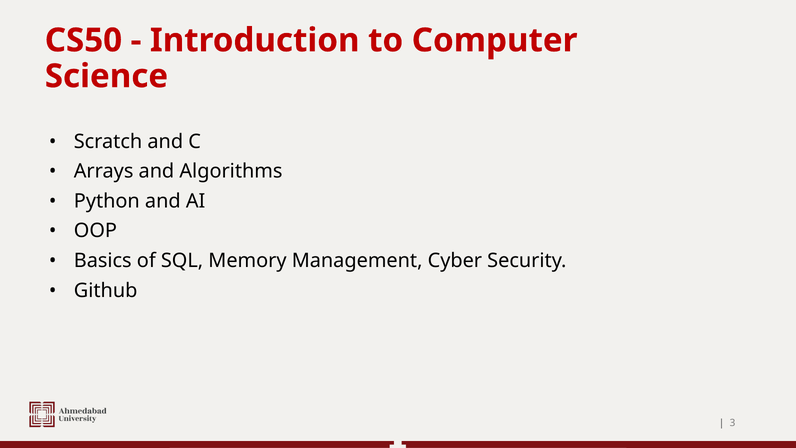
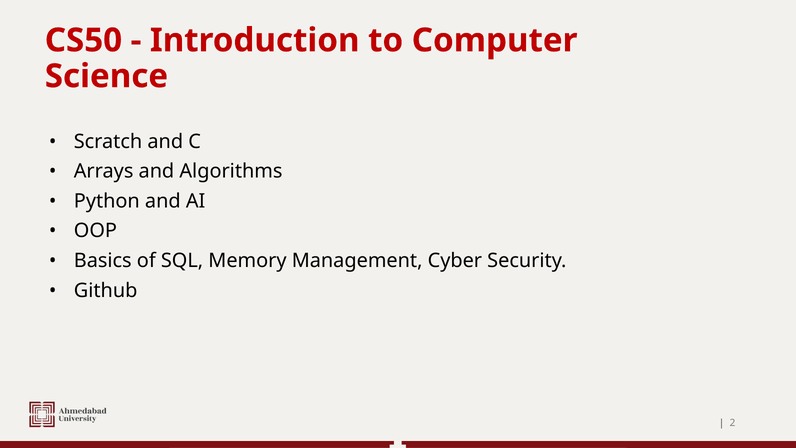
3: 3 -> 2
